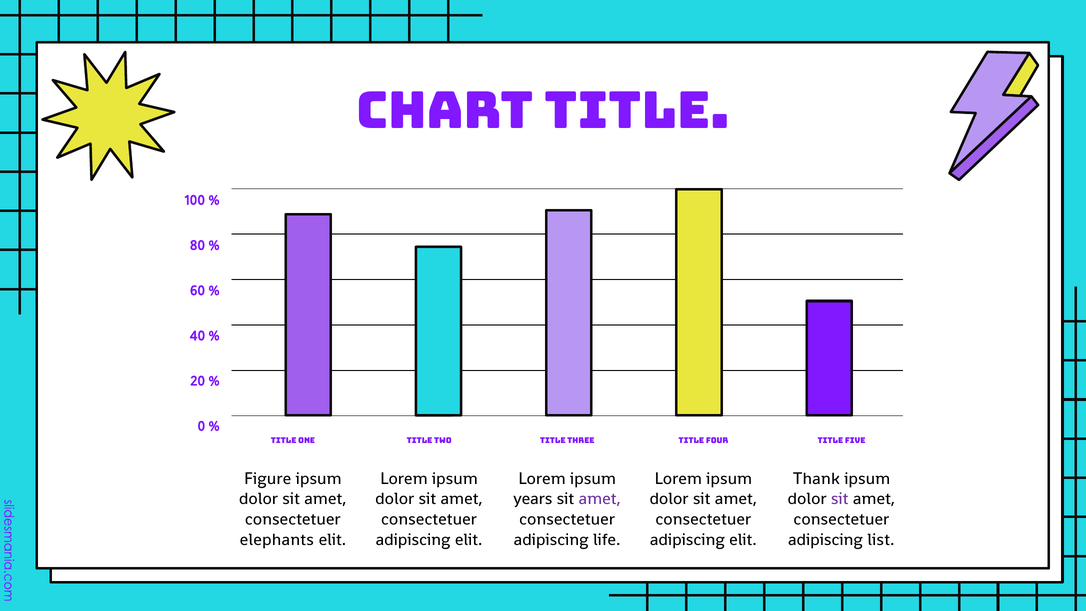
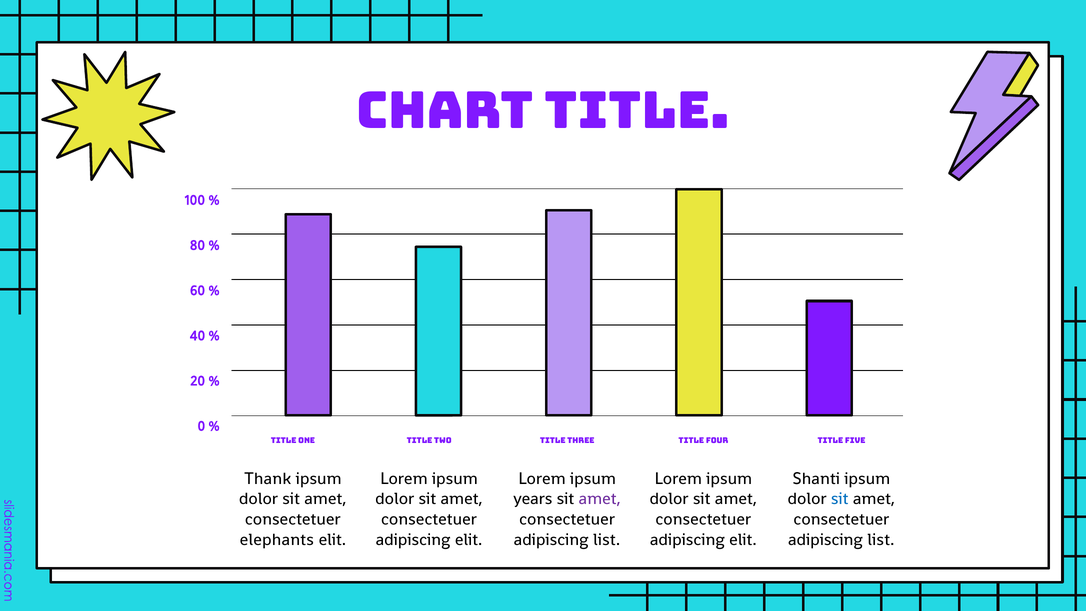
Figure: Figure -> Thank
Thank: Thank -> Shanti
sit at (840, 499) colour: purple -> blue
life at (607, 540): life -> list
